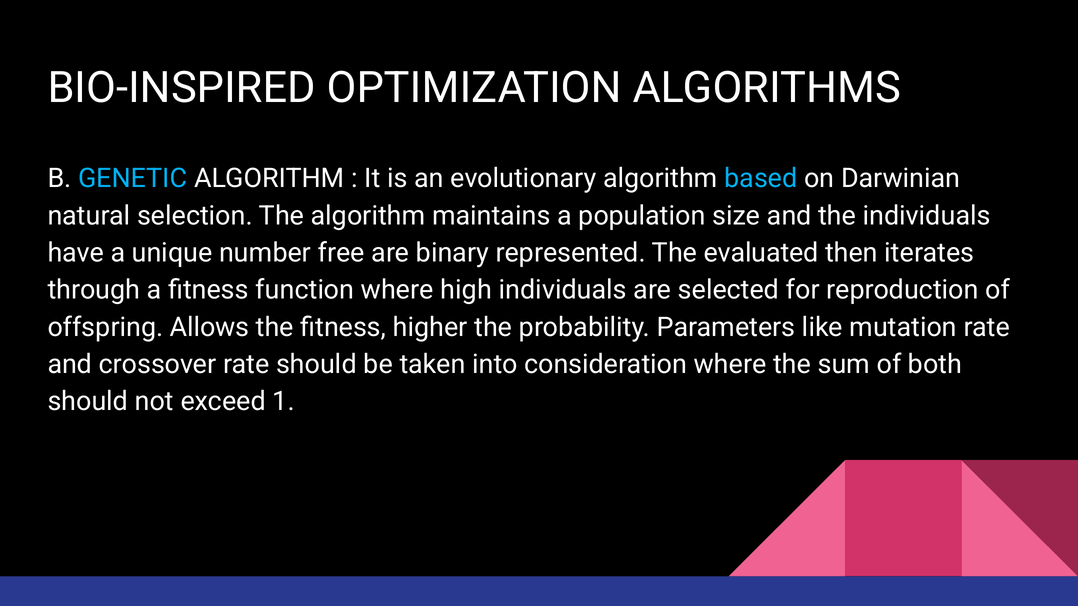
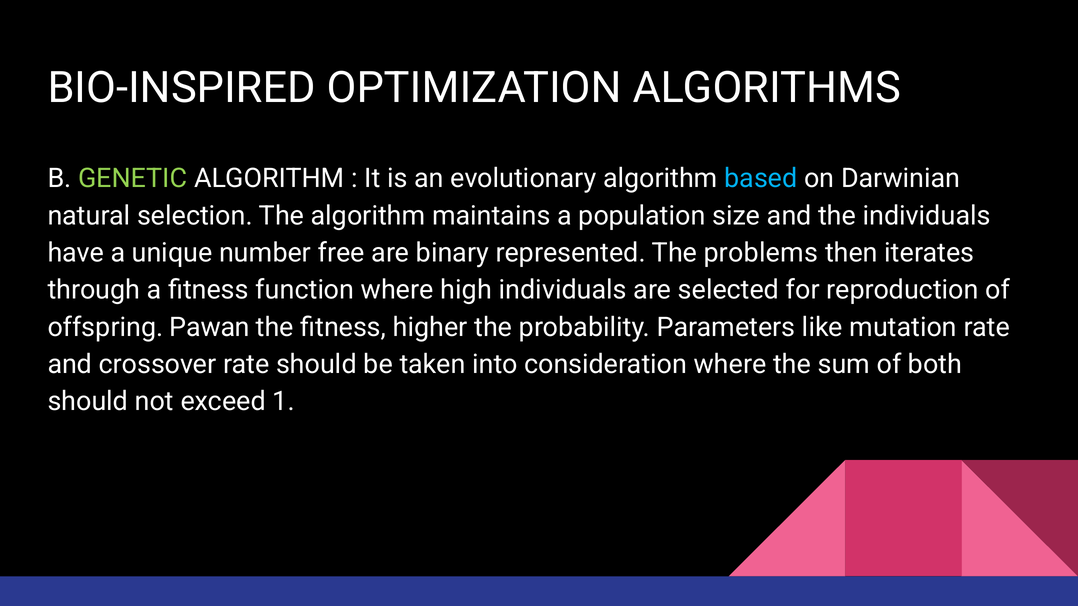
GENETIC colour: light blue -> light green
evaluated: evaluated -> problems
Allows: Allows -> Pawan
